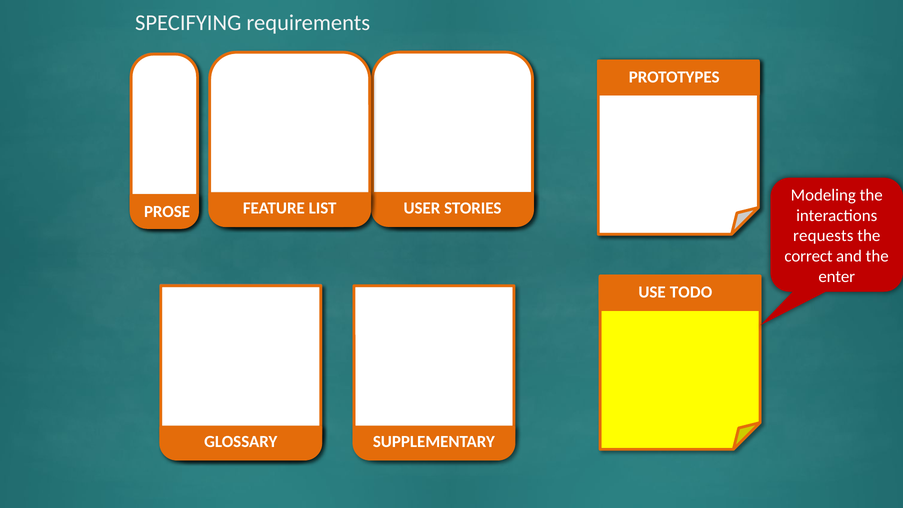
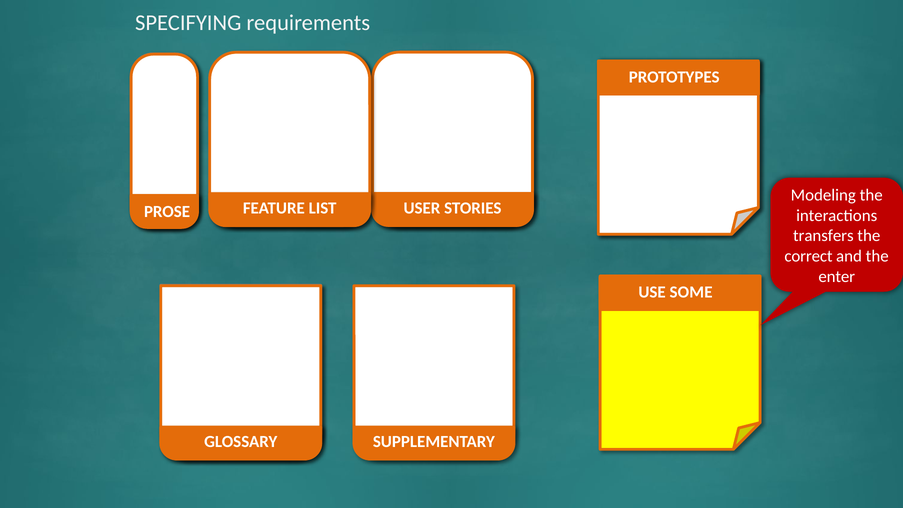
requests: requests -> transfers
TODO: TODO -> SOME
